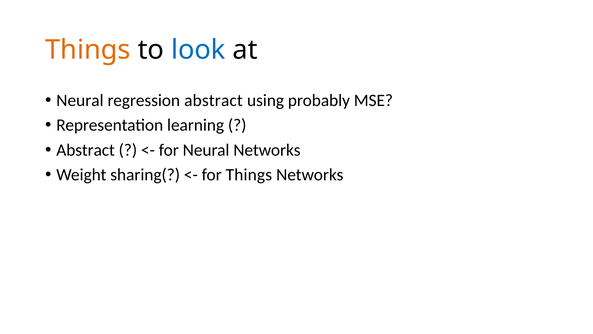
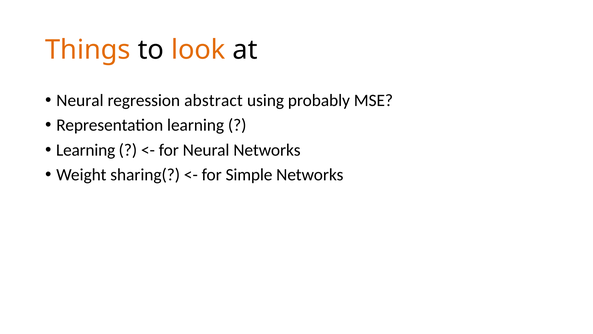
look colour: blue -> orange
Abstract at (86, 150): Abstract -> Learning
for Things: Things -> Simple
